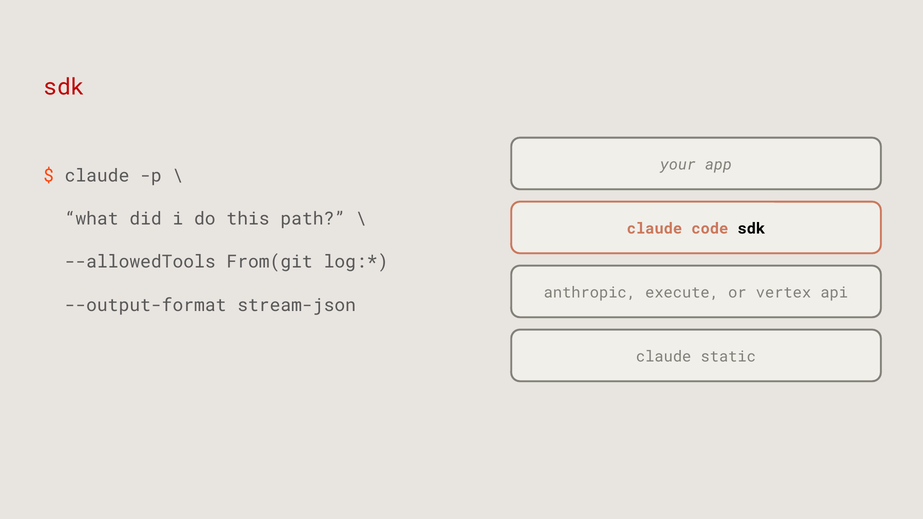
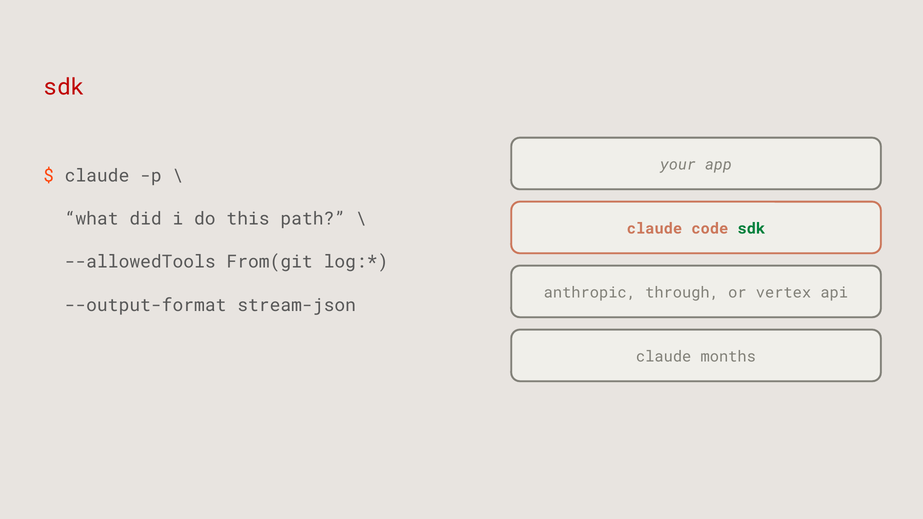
sdk at (751, 229) colour: black -> green
execute: execute -> through
static: static -> months
